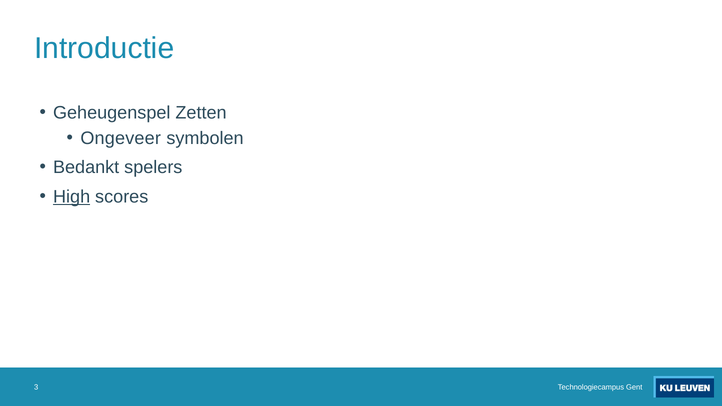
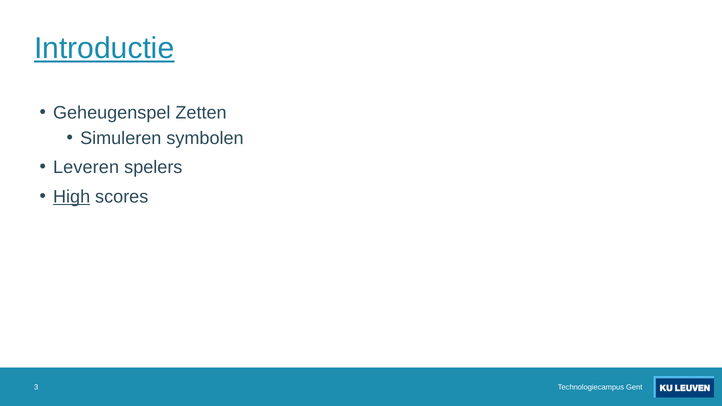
Introductie underline: none -> present
Ongeveer: Ongeveer -> Simuleren
Bedankt: Bedankt -> Leveren
